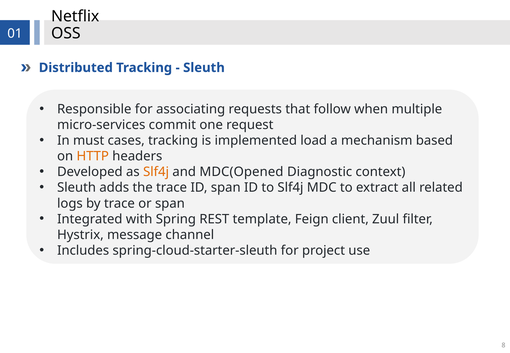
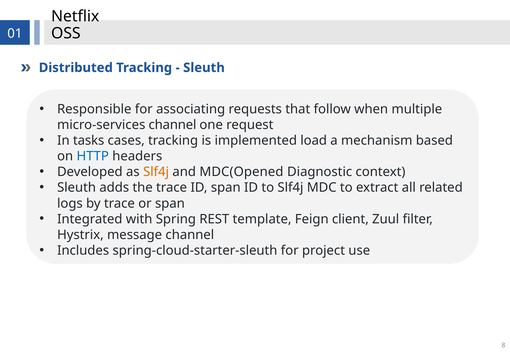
micro-services commit: commit -> channel
must: must -> tasks
HTTP colour: orange -> blue
